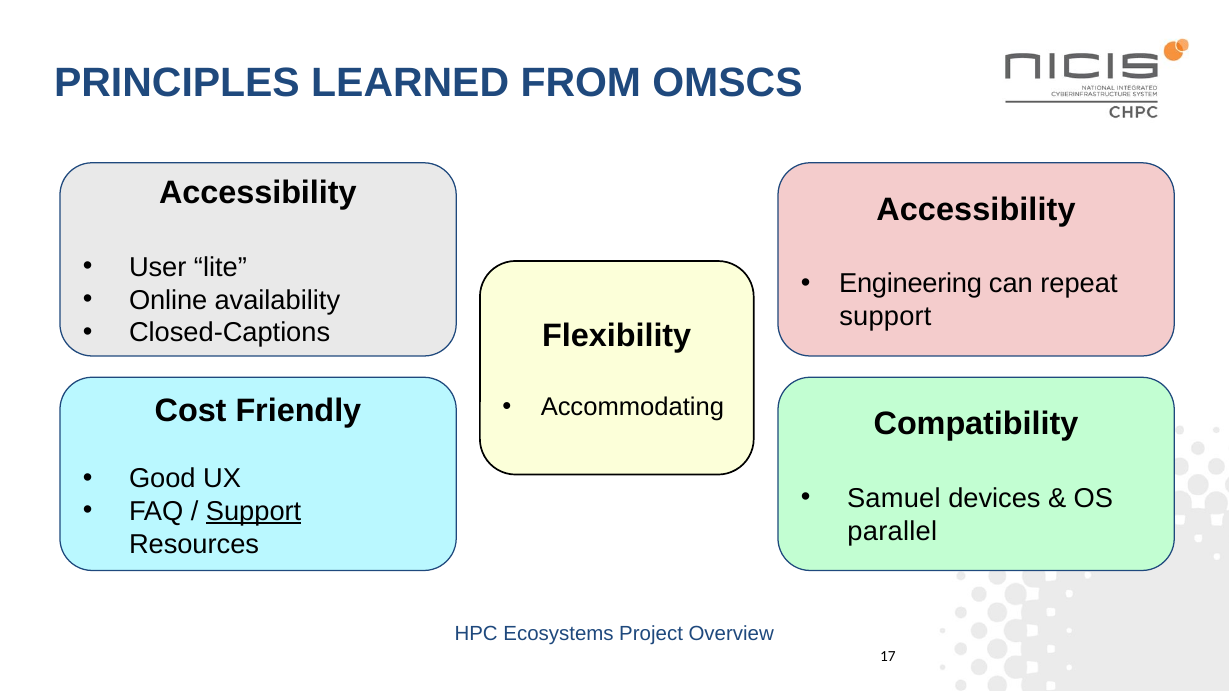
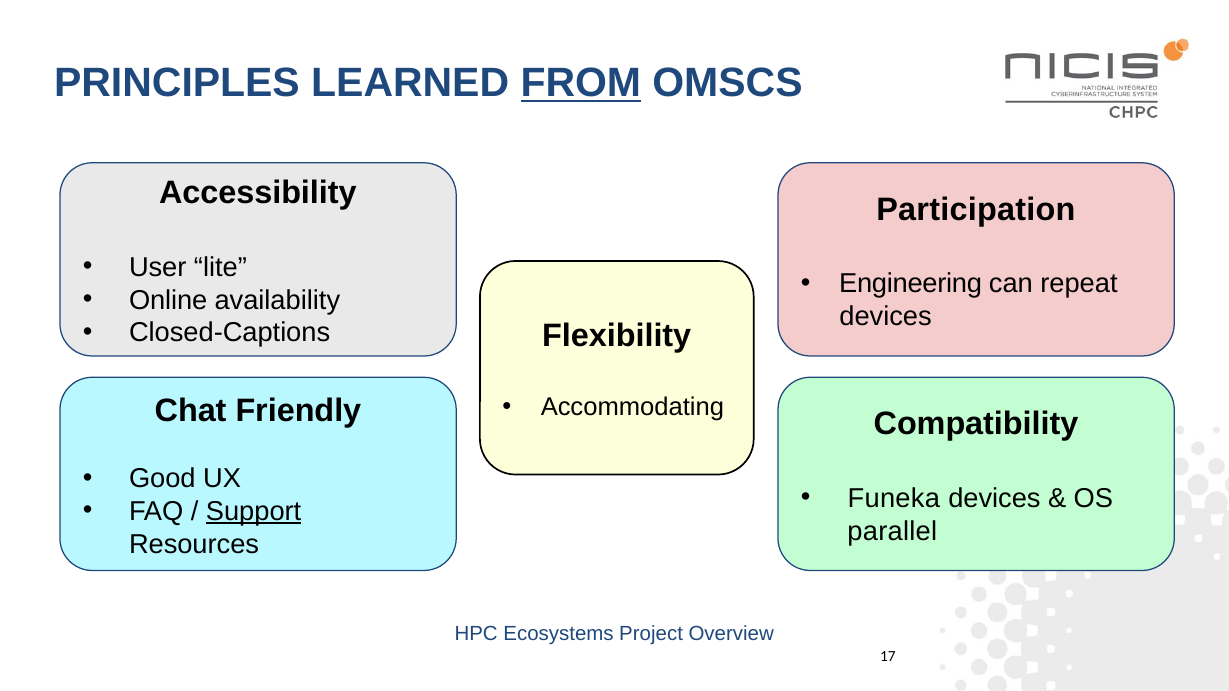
FROM underline: none -> present
Accessibility at (976, 210): Accessibility -> Participation
support at (885, 317): support -> devices
Cost: Cost -> Chat
Samuel: Samuel -> Funeka
